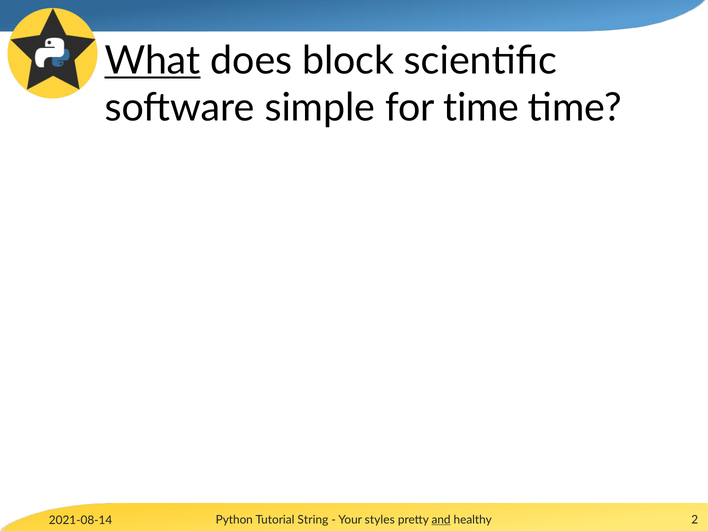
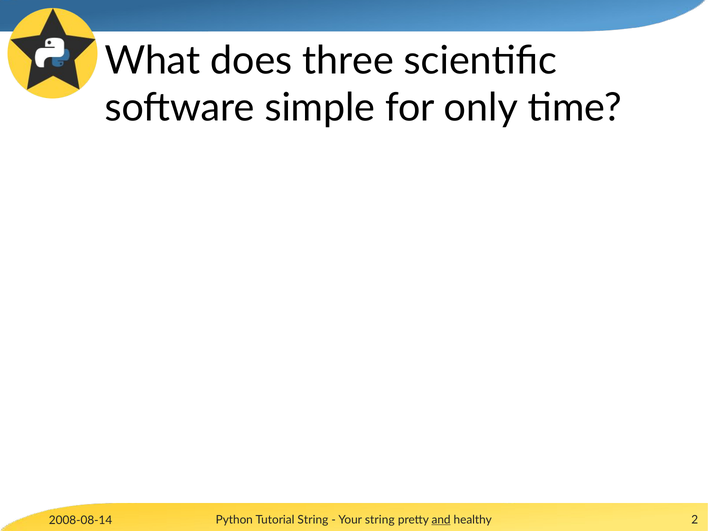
What underline: present -> none
block: block -> three
for time: time -> only
2021-08-14: 2021-08-14 -> 2008-08-14
Your styles: styles -> string
